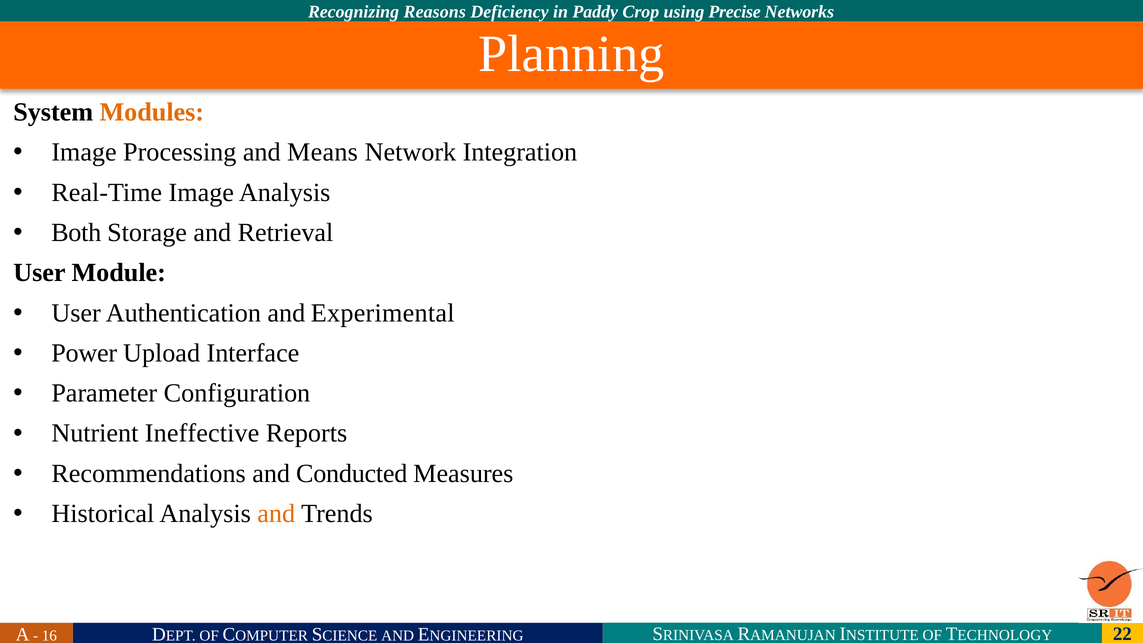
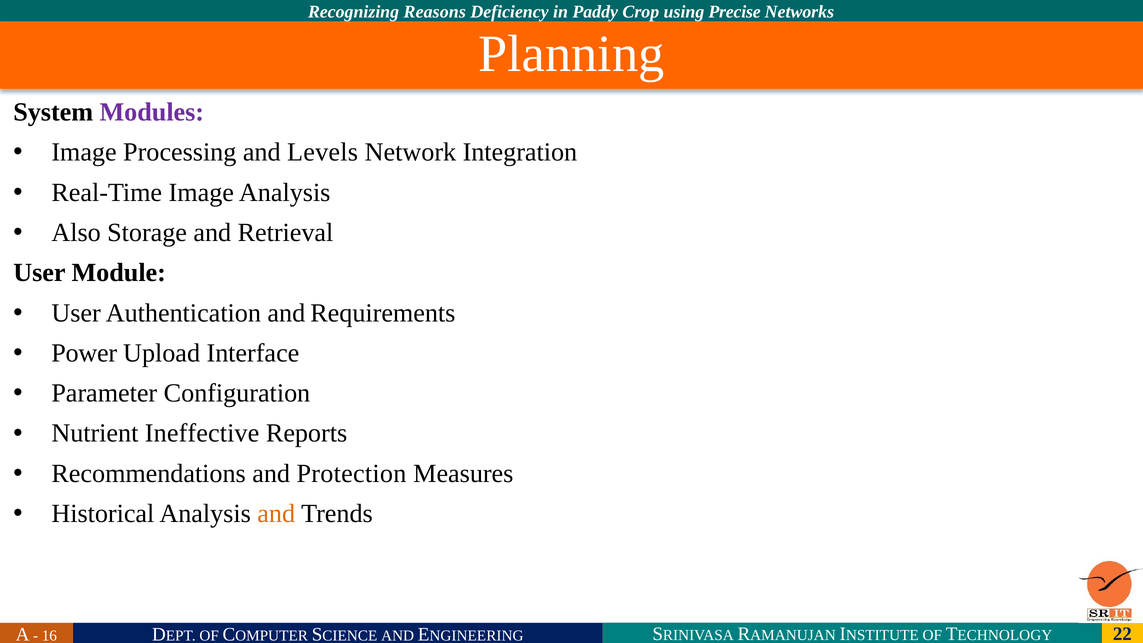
Modules colour: orange -> purple
Means: Means -> Levels
Both: Both -> Also
Experimental: Experimental -> Requirements
Conducted: Conducted -> Protection
